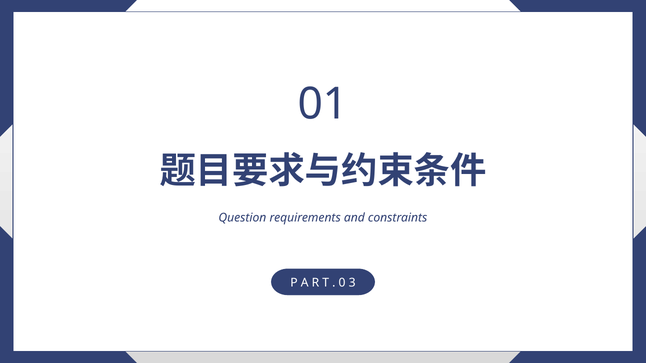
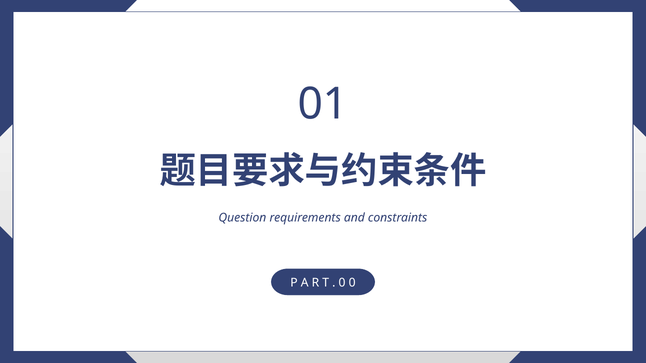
0 3: 3 -> 0
